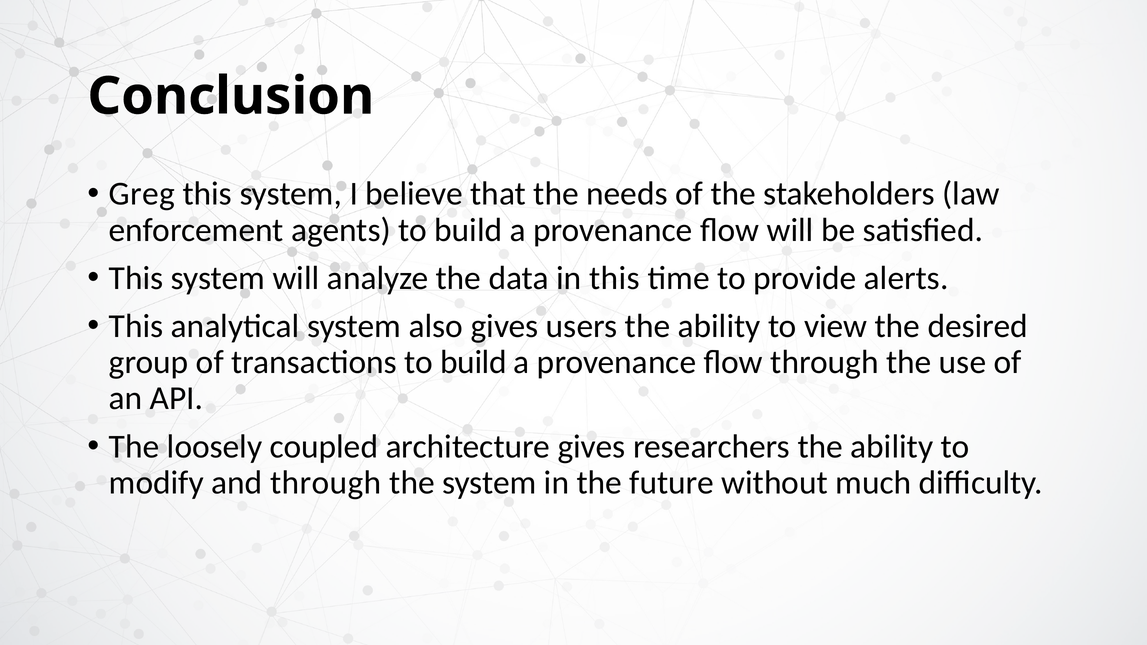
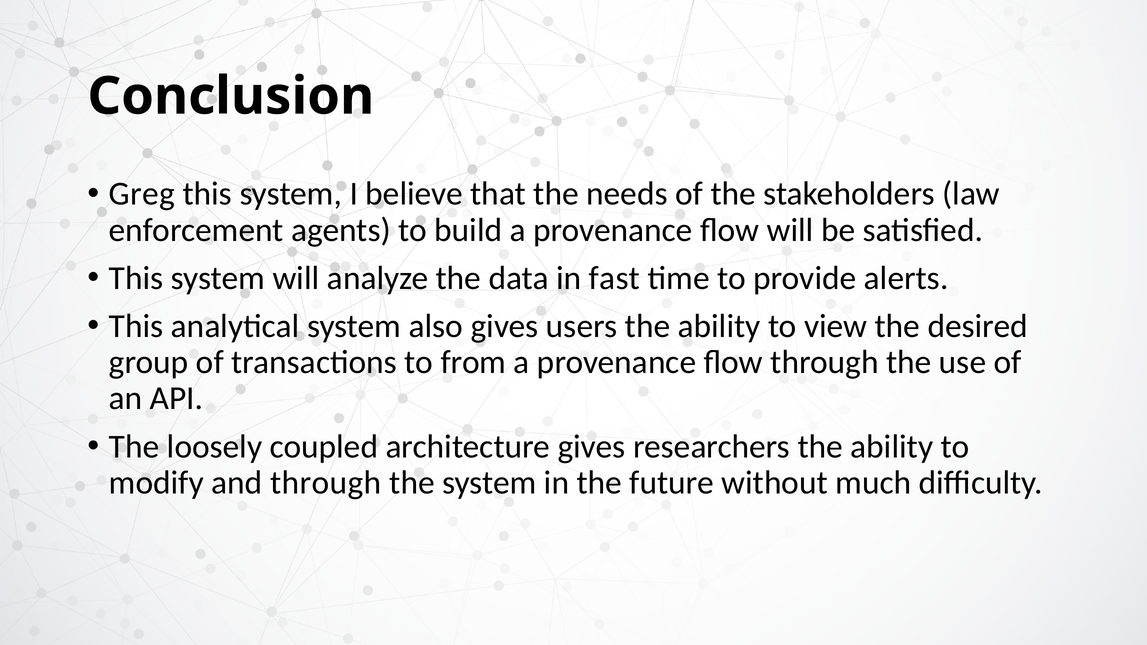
in this: this -> fast
transactions to build: build -> from
